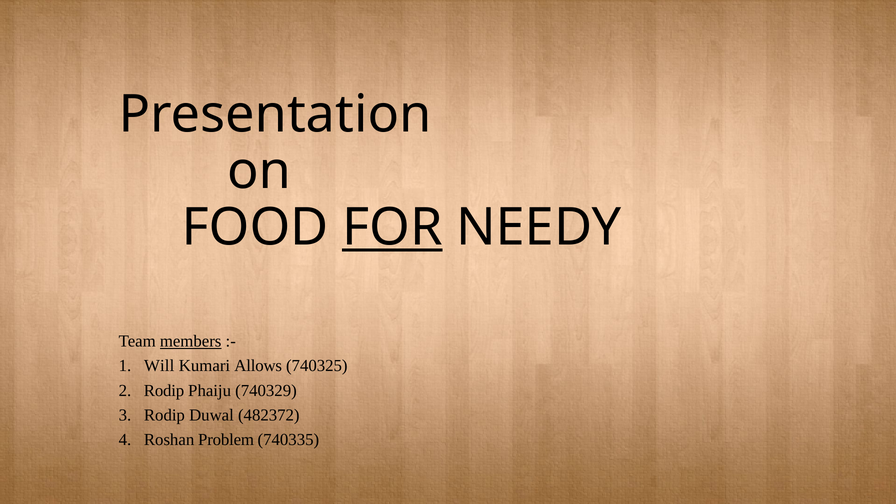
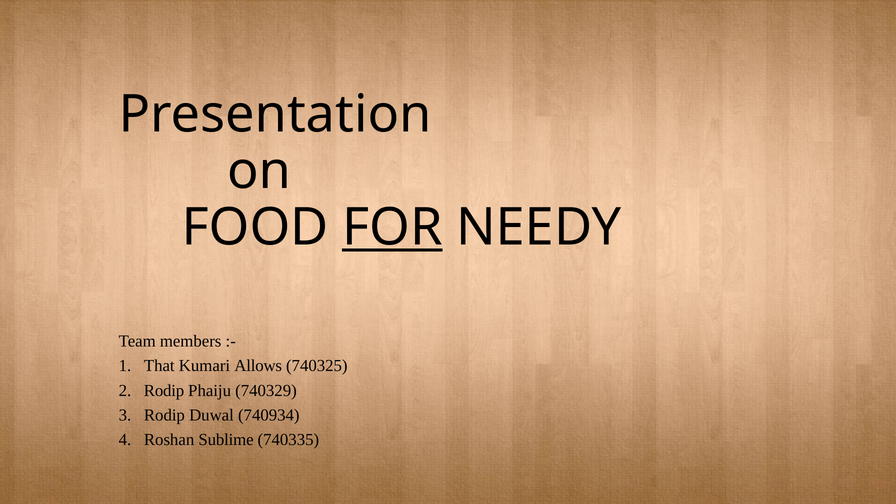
members underline: present -> none
Will: Will -> That
482372: 482372 -> 740934
Problem: Problem -> Sublime
